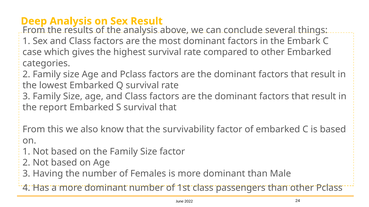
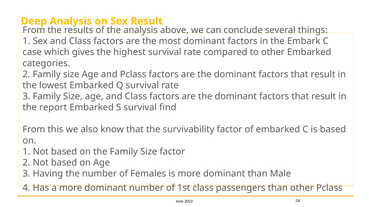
survival that: that -> find
